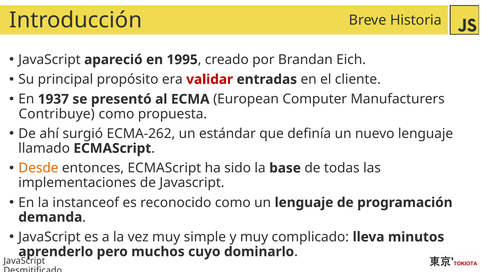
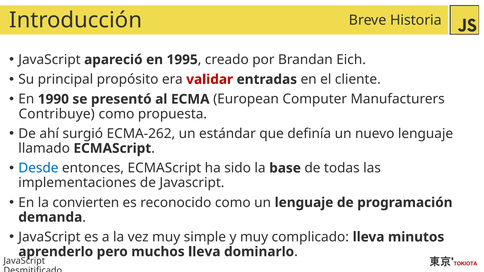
1937: 1937 -> 1990
Desde colour: orange -> blue
instanceof: instanceof -> convierten
muchos cuyo: cuyo -> lleva
